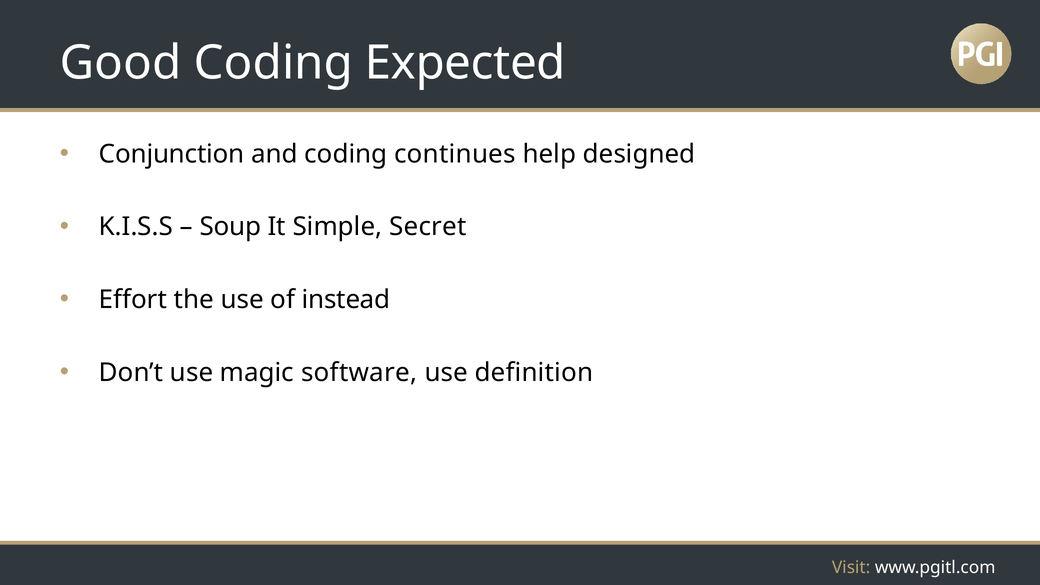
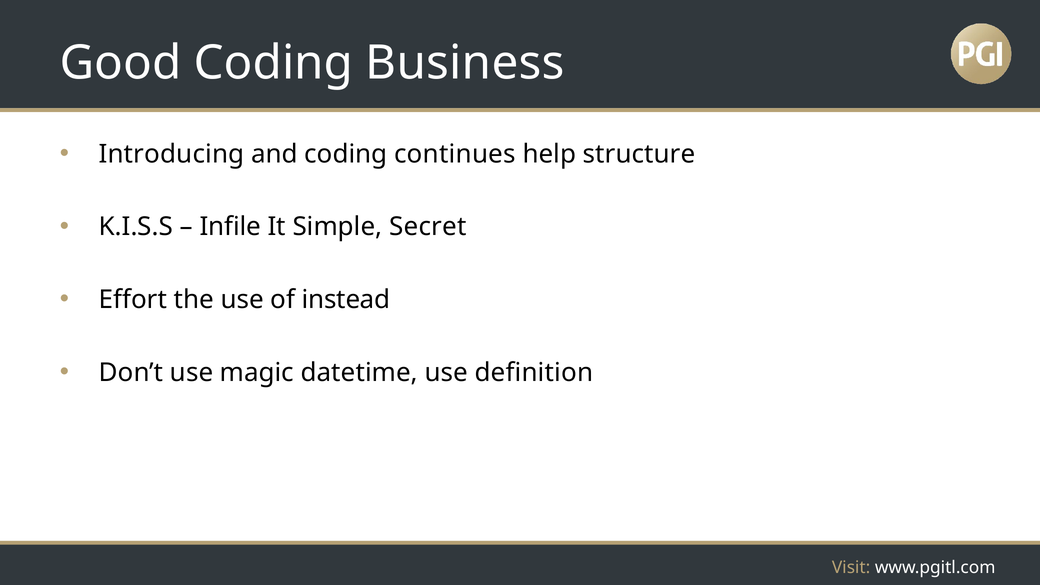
Expected: Expected -> Business
Conjunction: Conjunction -> Introducing
designed: designed -> structure
Soup: Soup -> Infile
software: software -> datetime
